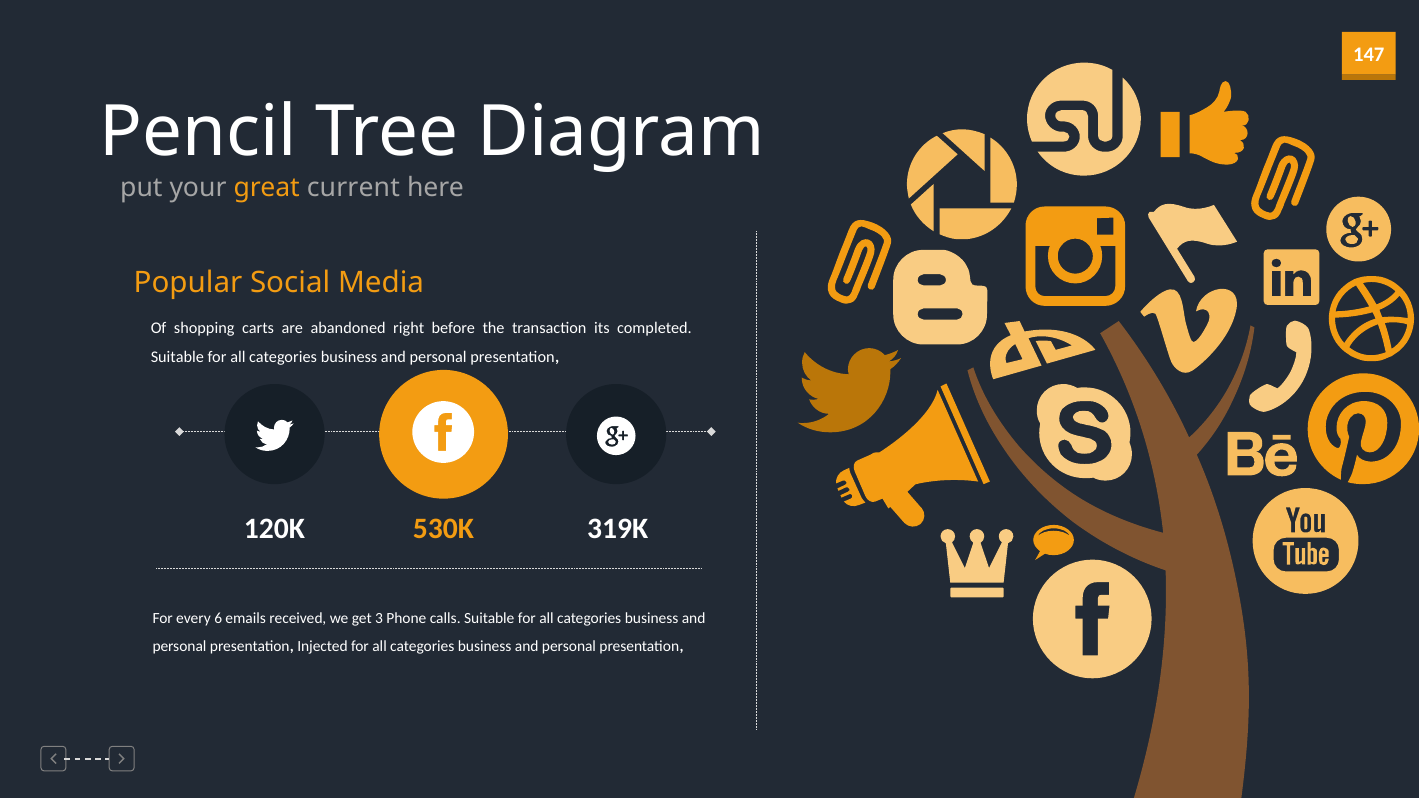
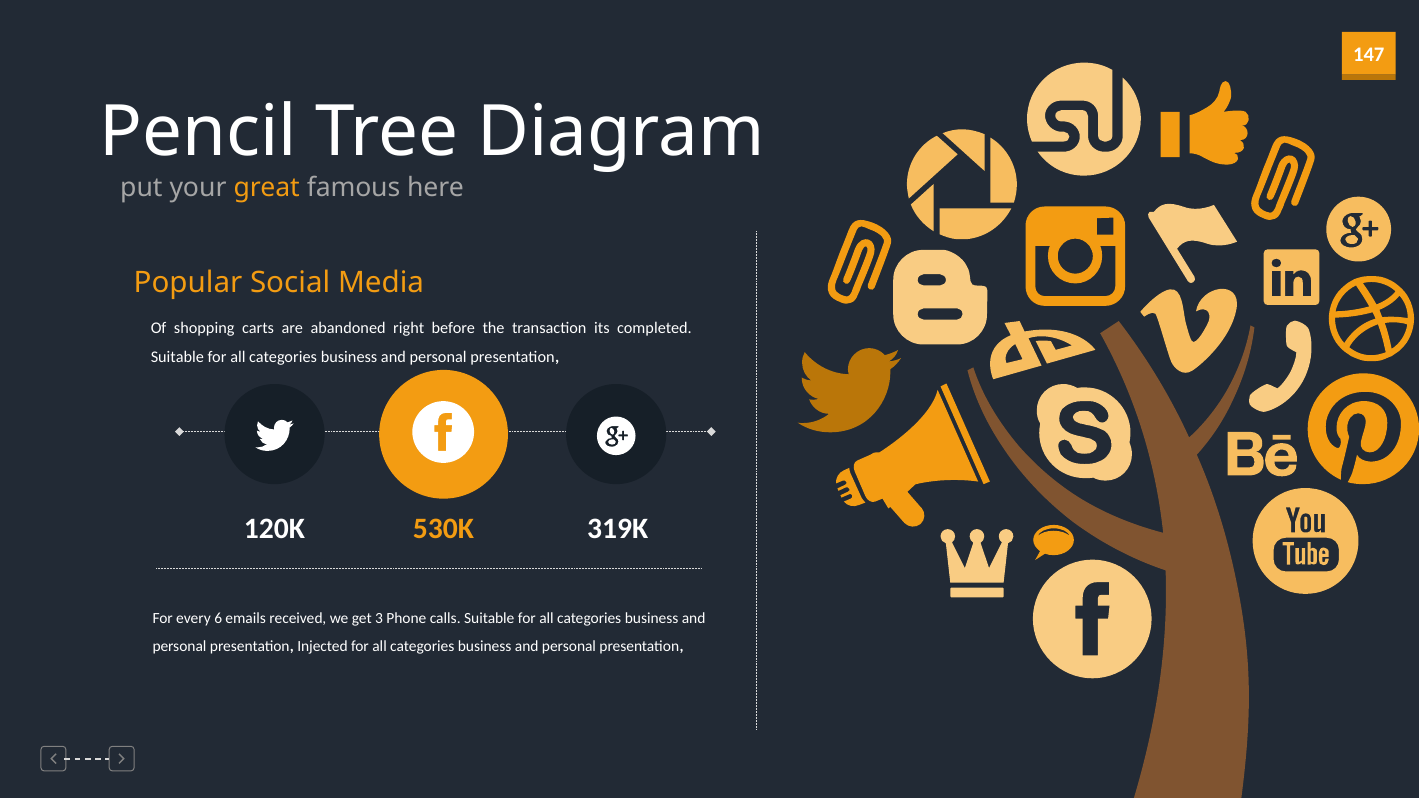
current: current -> famous
